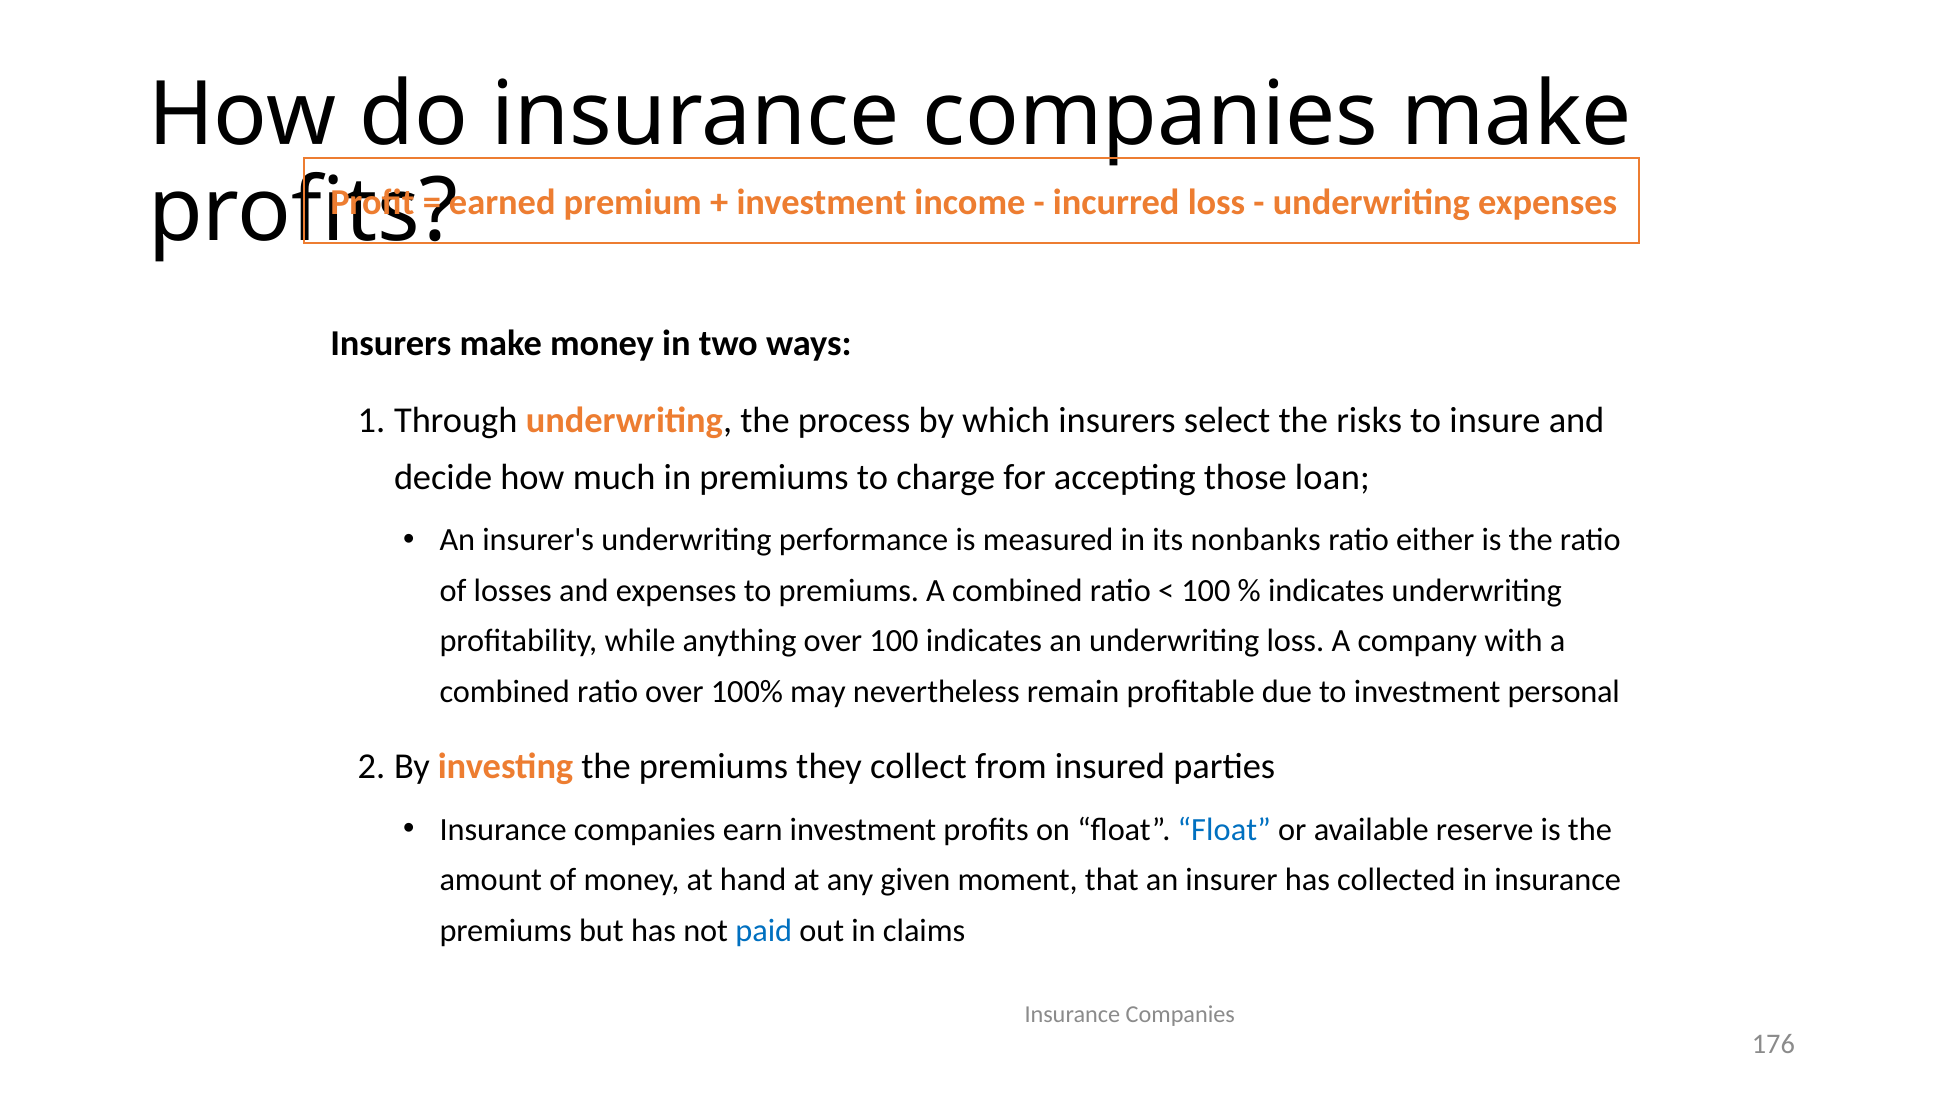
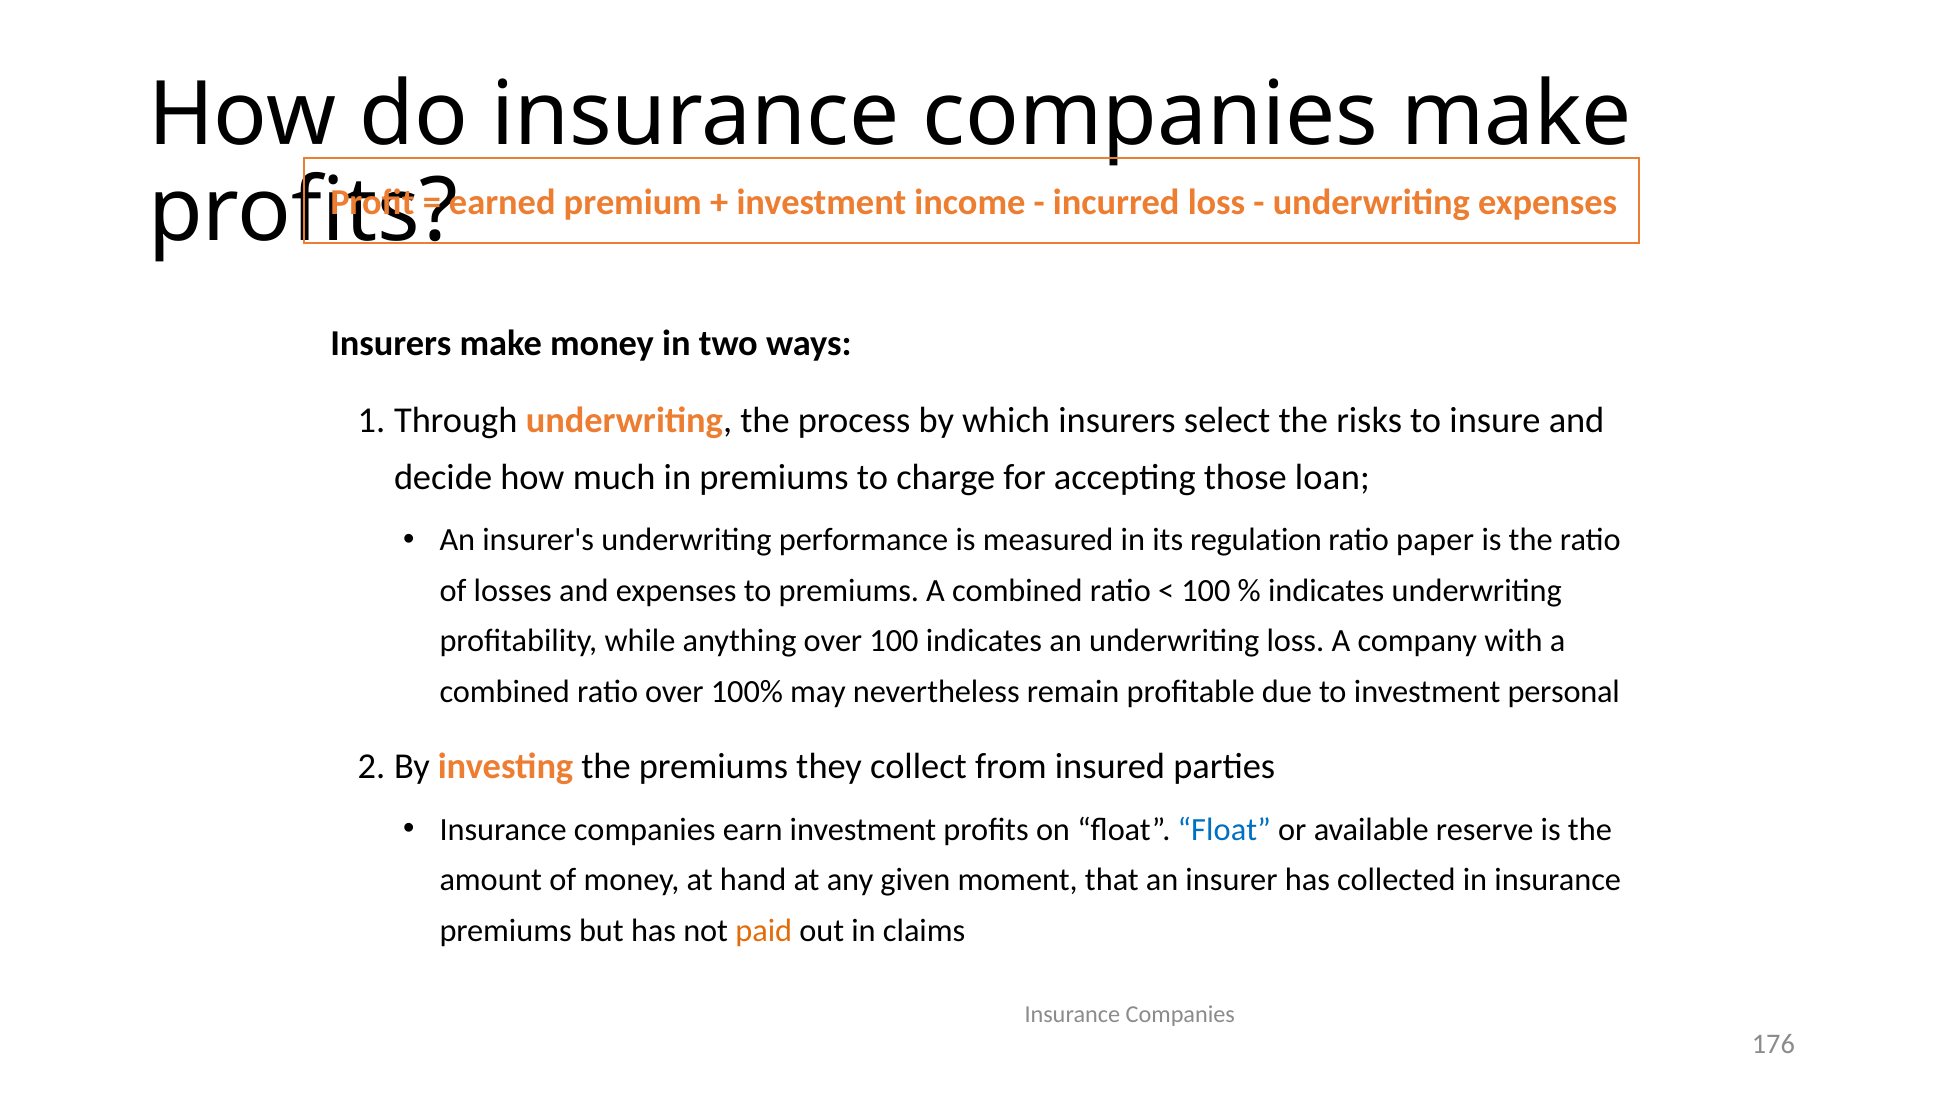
nonbanks: nonbanks -> regulation
either: either -> paper
paid colour: blue -> orange
